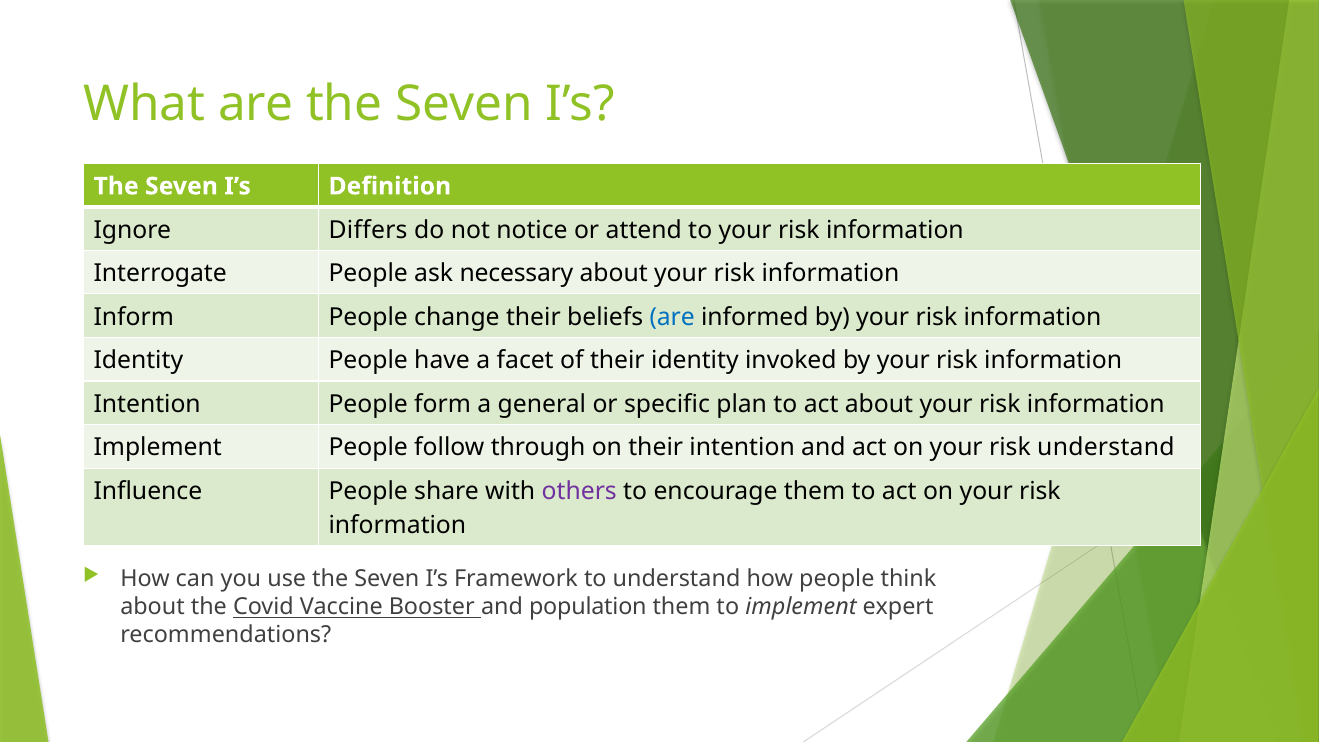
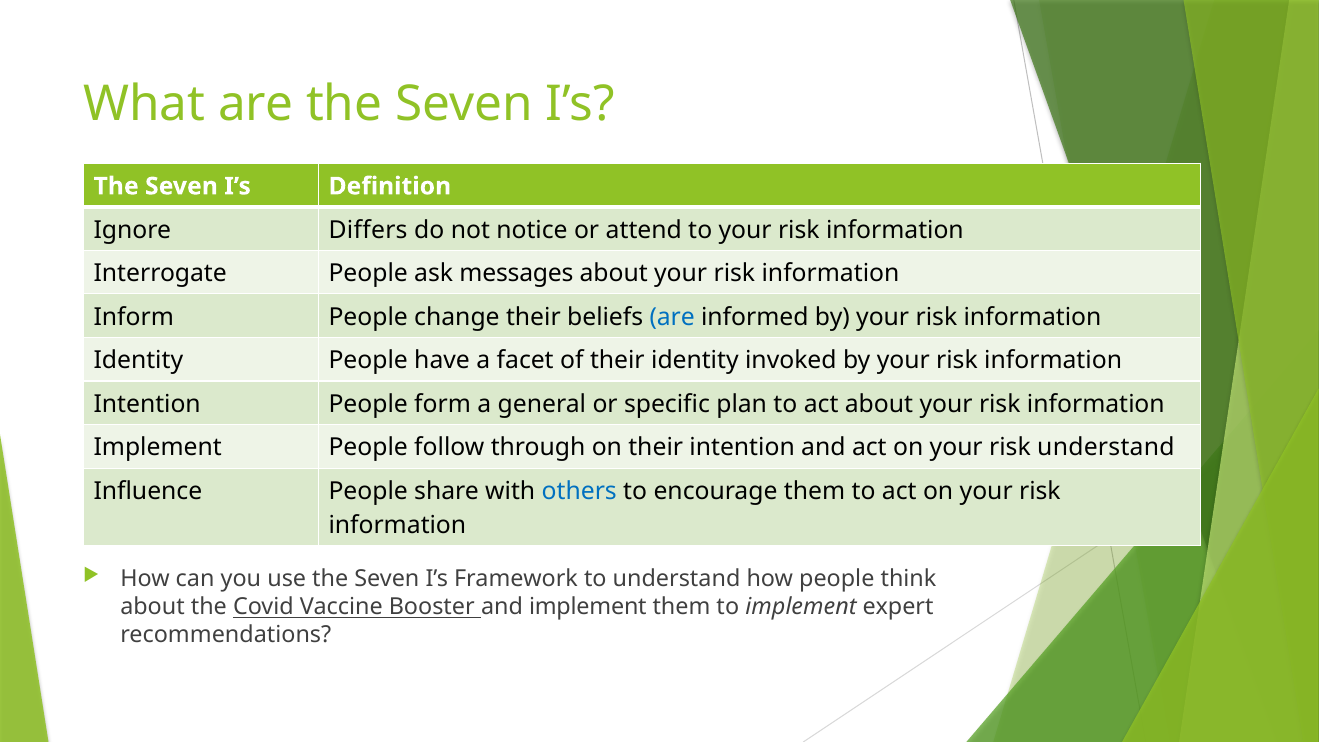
necessary: necessary -> messages
others colour: purple -> blue
and population: population -> implement
